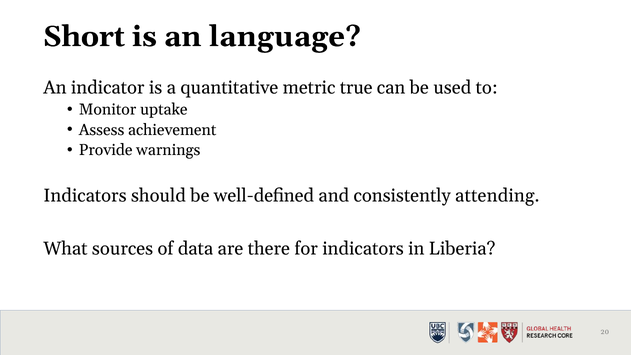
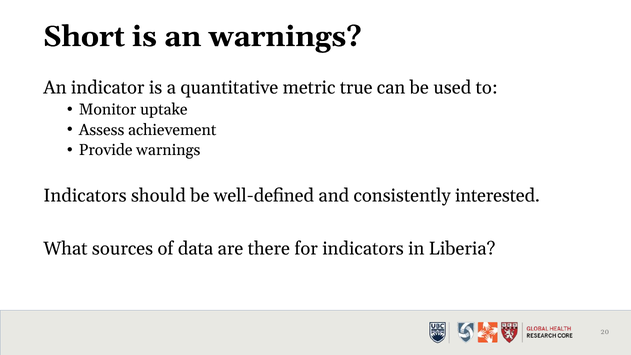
an language: language -> warnings
attending: attending -> interested
